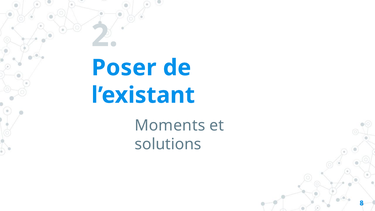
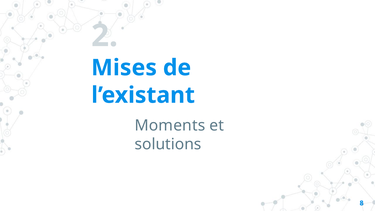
Poser: Poser -> Mises
